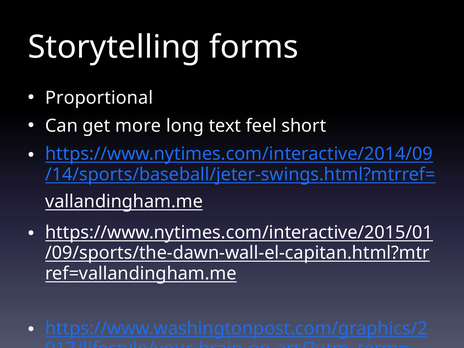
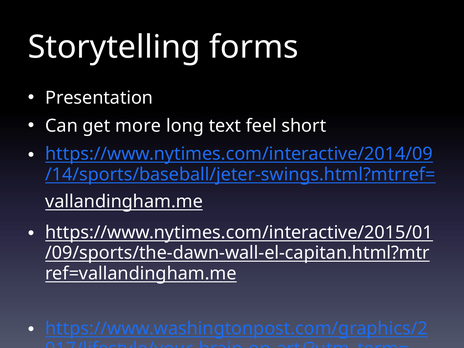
Proportional: Proportional -> Presentation
